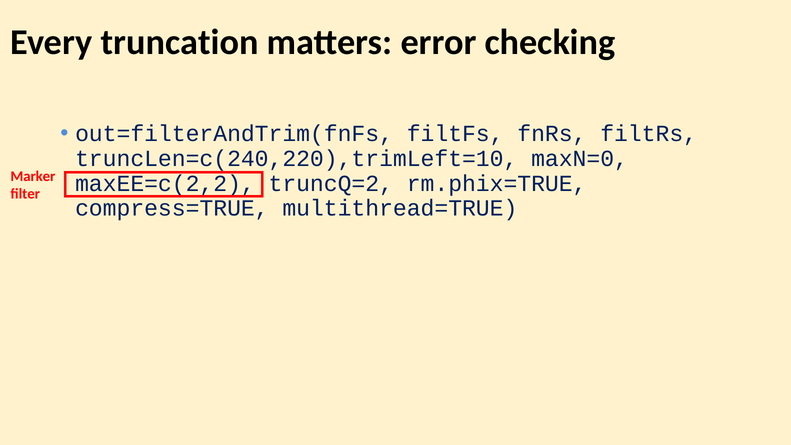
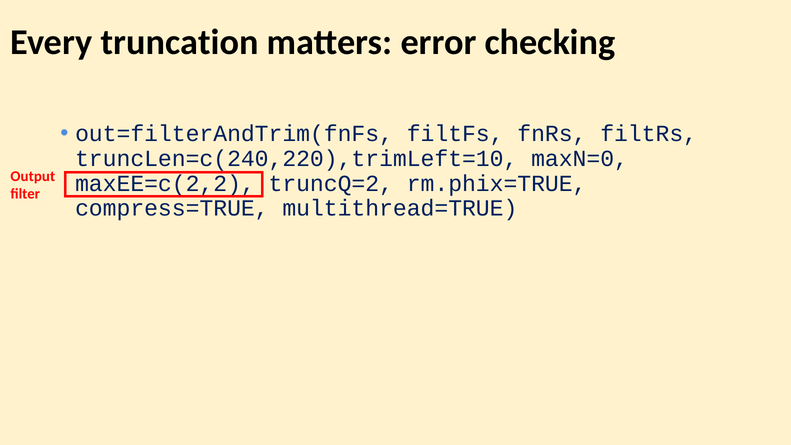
Marker: Marker -> Output
